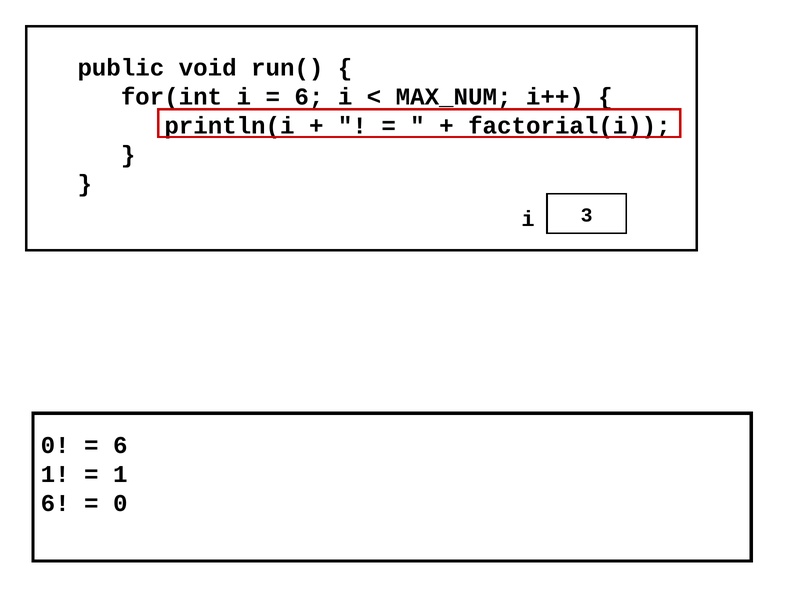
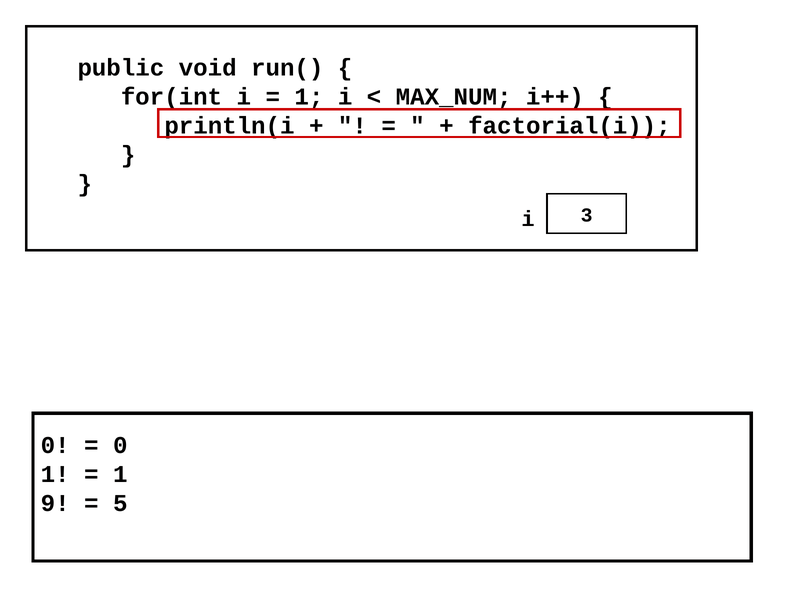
6 at (309, 96): 6 -> 1
6 at (120, 445): 6 -> 0
6 at (55, 503): 6 -> 9
0 at (120, 503): 0 -> 5
